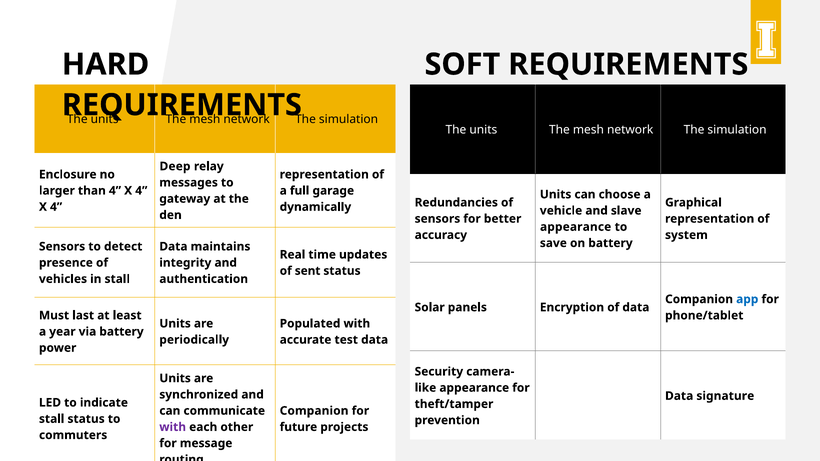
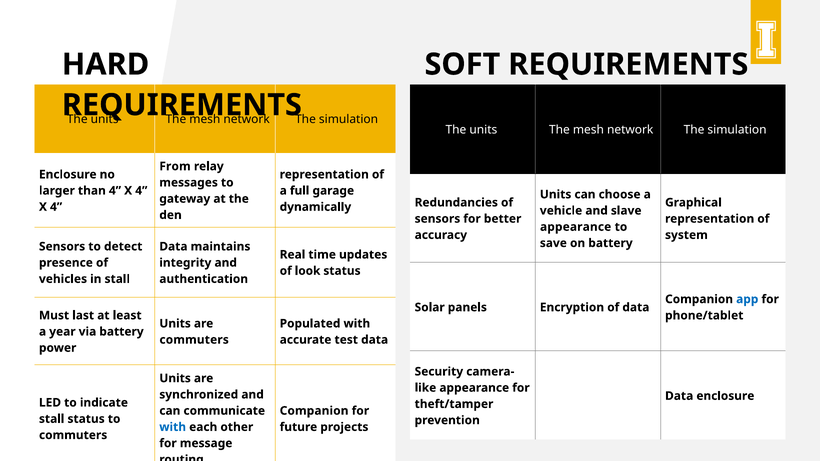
Deep: Deep -> From
sent: sent -> look
periodically at (194, 340): periodically -> commuters
Data signature: signature -> enclosure
with at (173, 427) colour: purple -> blue
